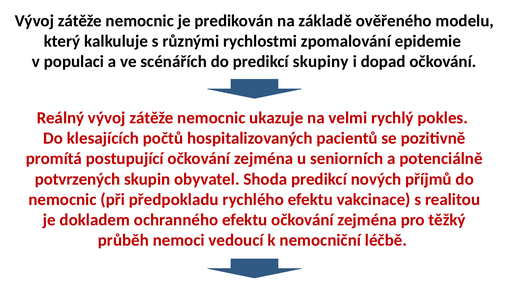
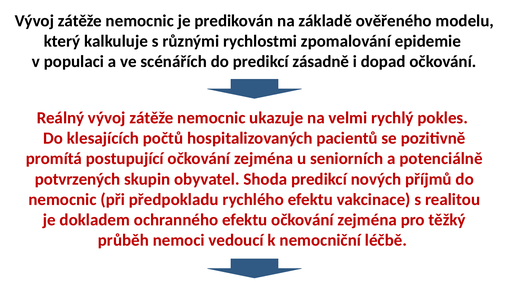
skupiny: skupiny -> zásadně
